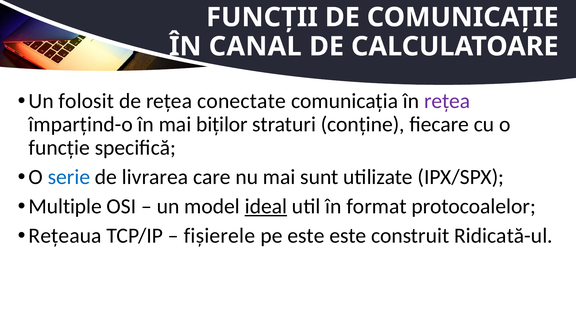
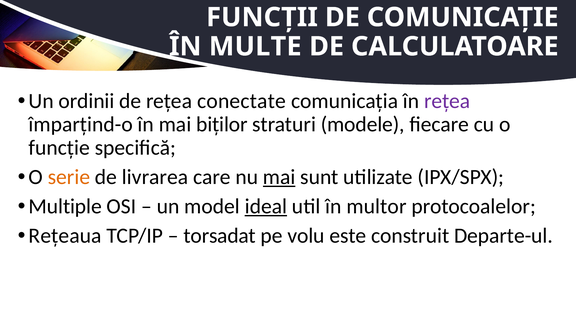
CANAL: CANAL -> MULTE
folosit: folosit -> ordinii
conține: conține -> modele
serie colour: blue -> orange
mai at (279, 177) underline: none -> present
format: format -> multor
fișierele: fișierele -> torsadat
pe este: este -> volu
Ridicată-ul: Ridicată-ul -> Departe-ul
